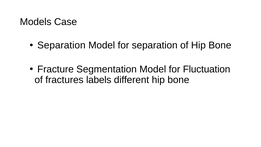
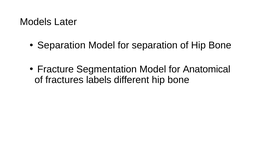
Case: Case -> Later
Fluctuation: Fluctuation -> Anatomical
